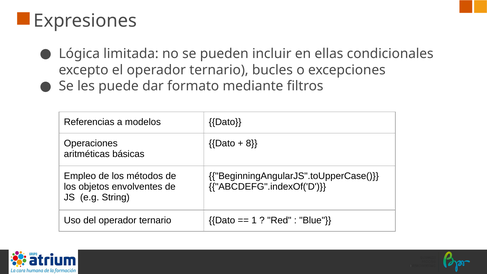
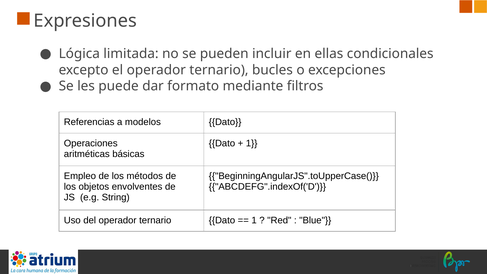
8 at (252, 143): 8 -> 1
